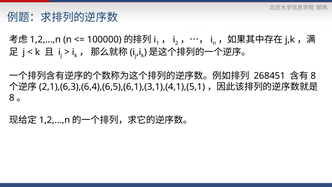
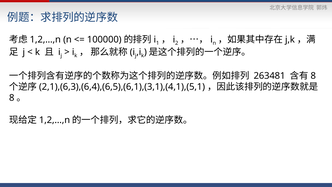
268451: 268451 -> 263481
